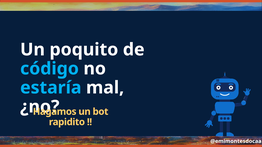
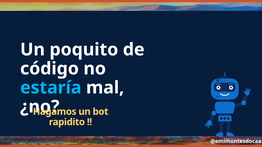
código colour: light blue -> white
